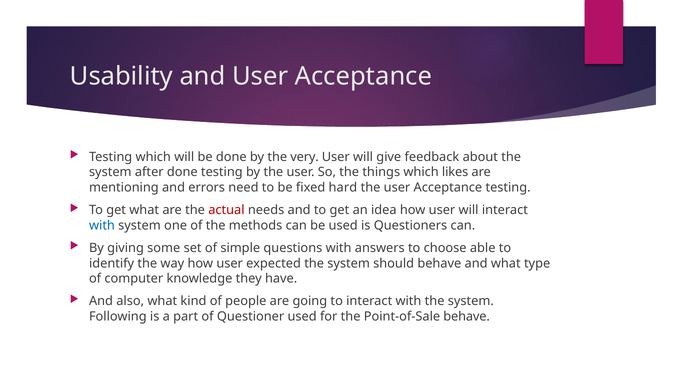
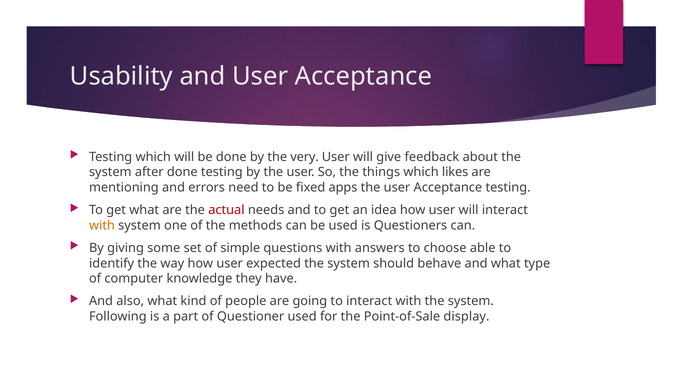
hard: hard -> apps
with at (102, 226) colour: blue -> orange
Point-of-Sale behave: behave -> display
